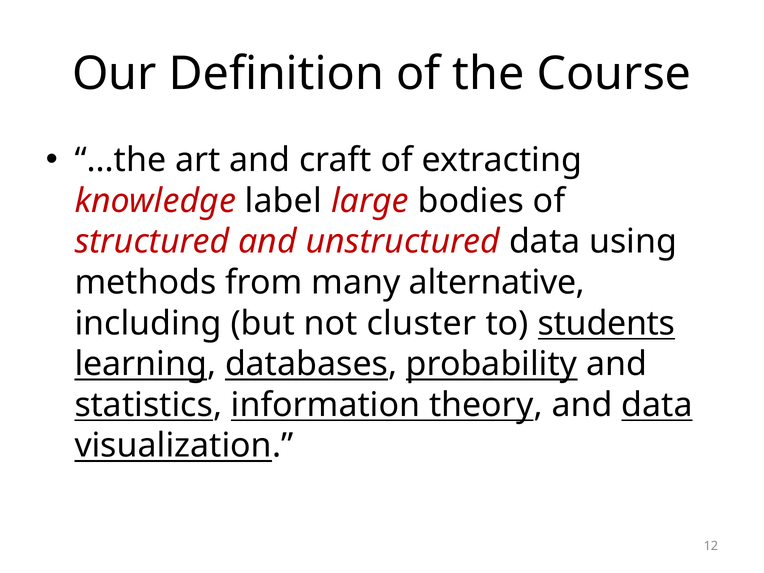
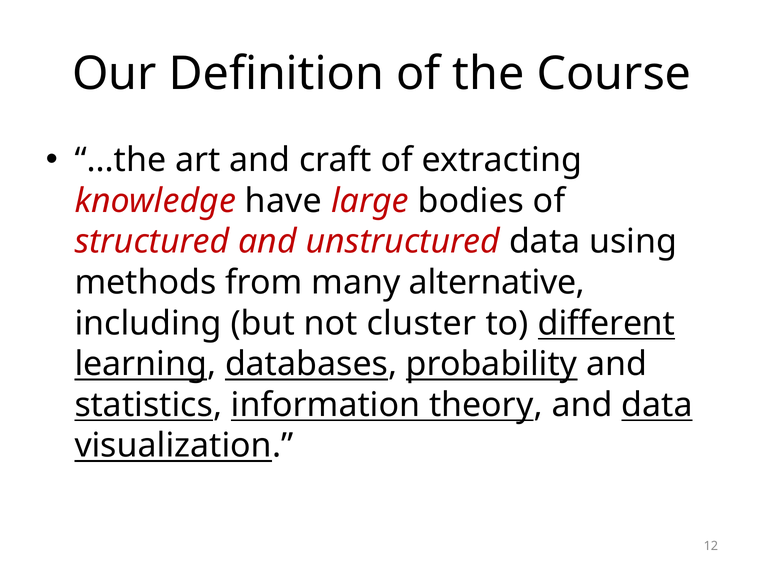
label: label -> have
students: students -> different
